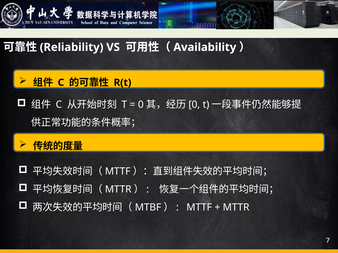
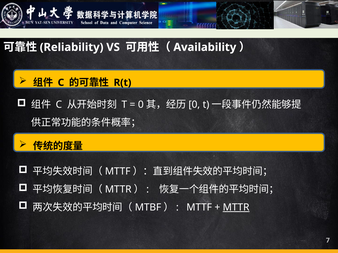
MTTR underline: none -> present
